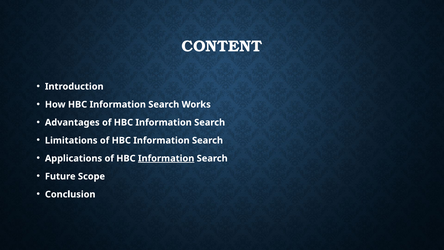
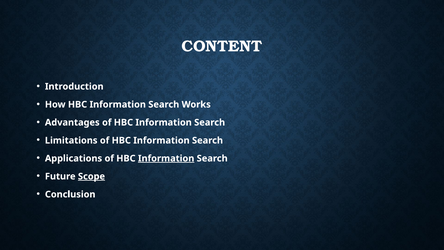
Scope underline: none -> present
